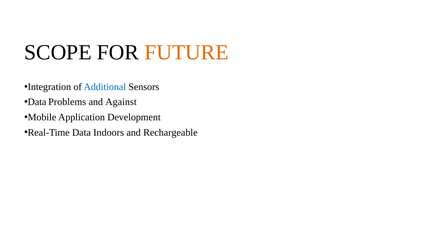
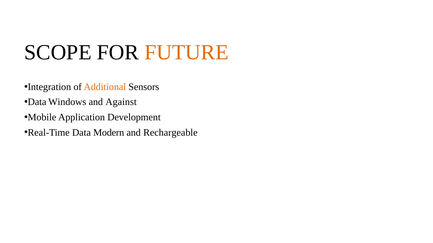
Additional colour: blue -> orange
Problems: Problems -> Windows
Indoors: Indoors -> Modern
